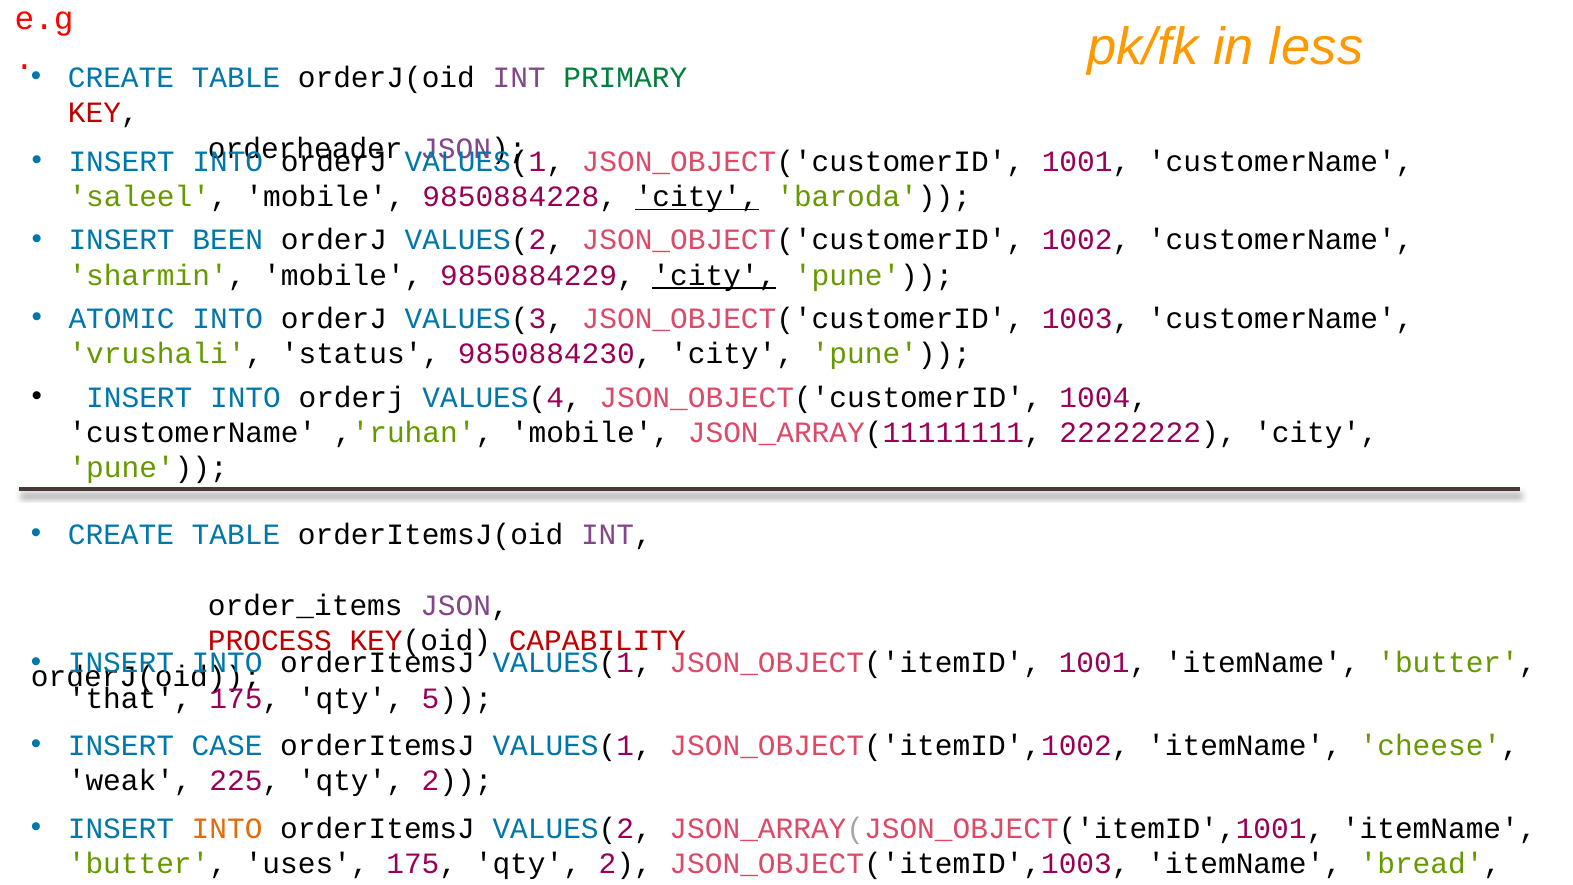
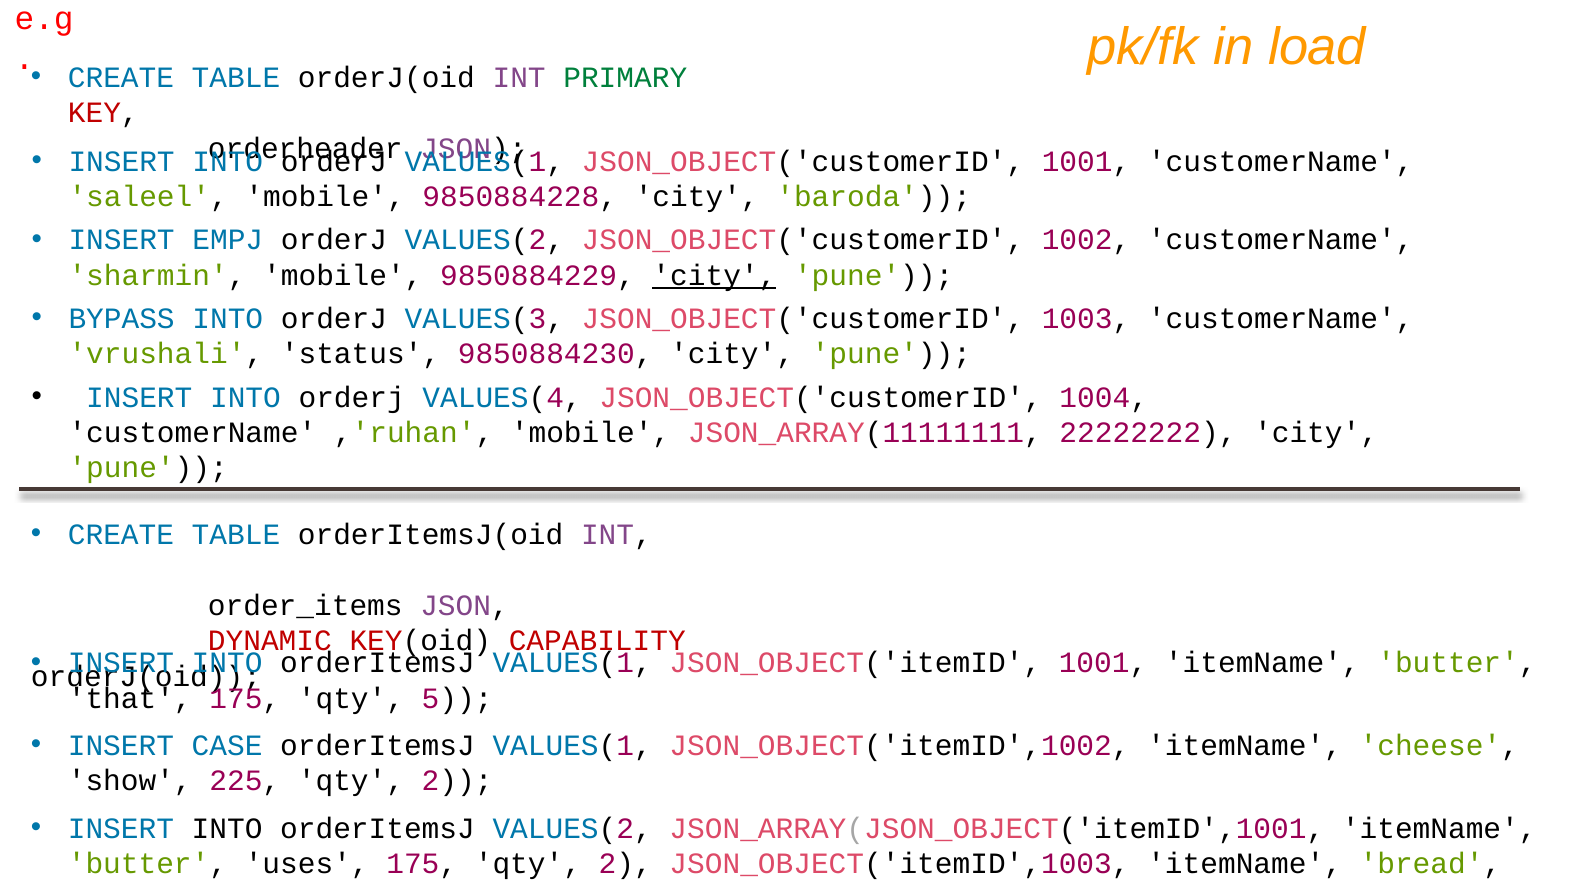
less: less -> load
city at (697, 197) underline: present -> none
BEEN: BEEN -> EMPJ
ATOMIC: ATOMIC -> BYPASS
PROCESS: PROCESS -> DYNAMIC
weak: weak -> show
INTO at (227, 828) colour: orange -> black
